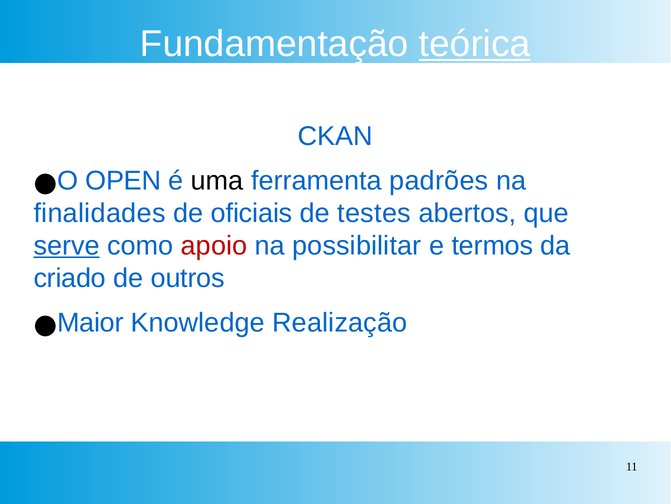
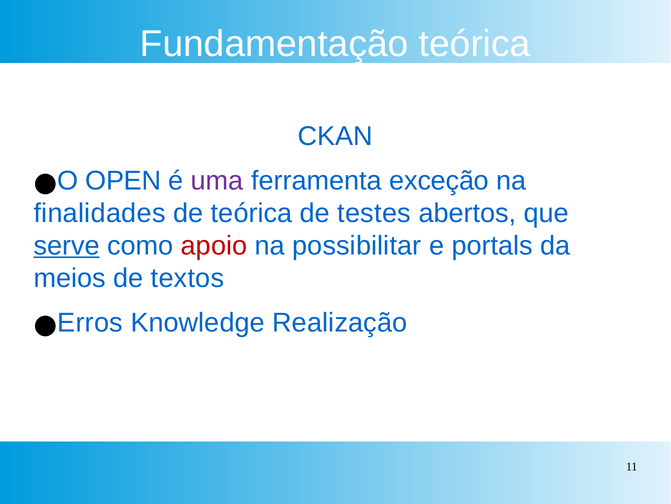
teórica at (475, 44) underline: present -> none
uma colour: black -> purple
padrões: padrões -> exceção
de oficiais: oficiais -> teórica
termos: termos -> portals
criado: criado -> meios
outros: outros -> textos
Maior: Maior -> Erros
